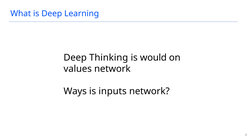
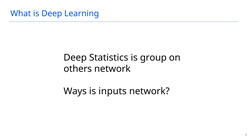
Thinking: Thinking -> Statistics
would: would -> group
values: values -> others
